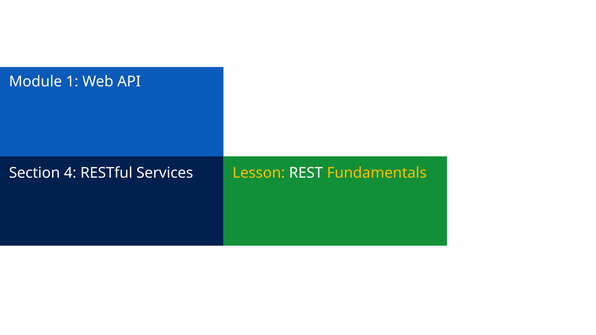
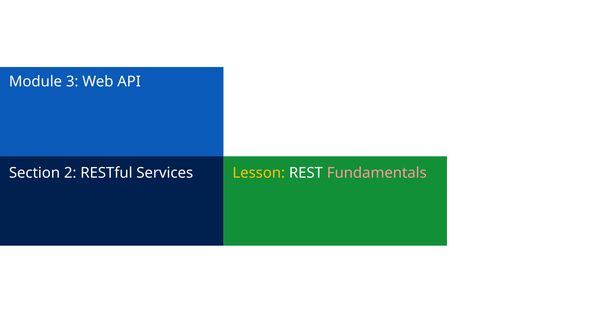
1: 1 -> 3
4: 4 -> 2
Fundamentals colour: yellow -> pink
